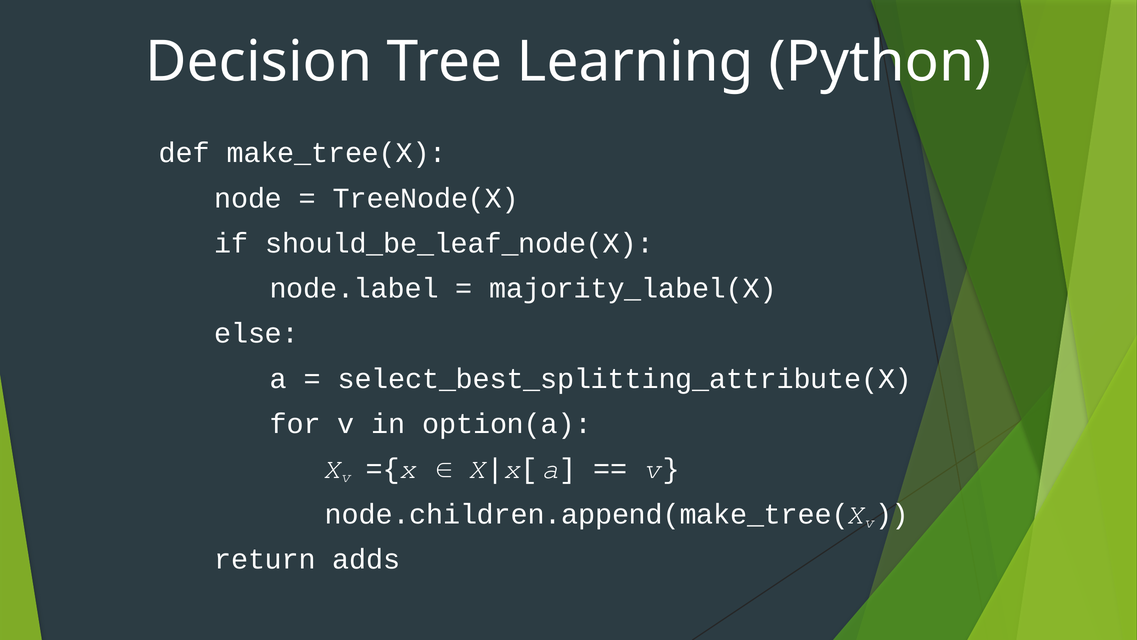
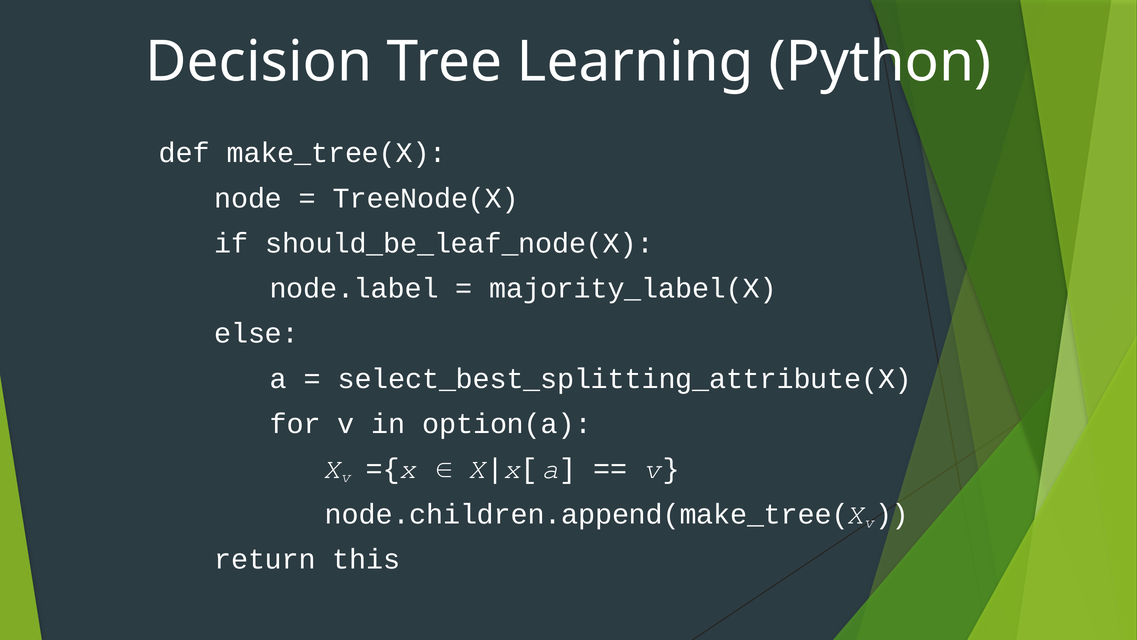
adds: adds -> this
